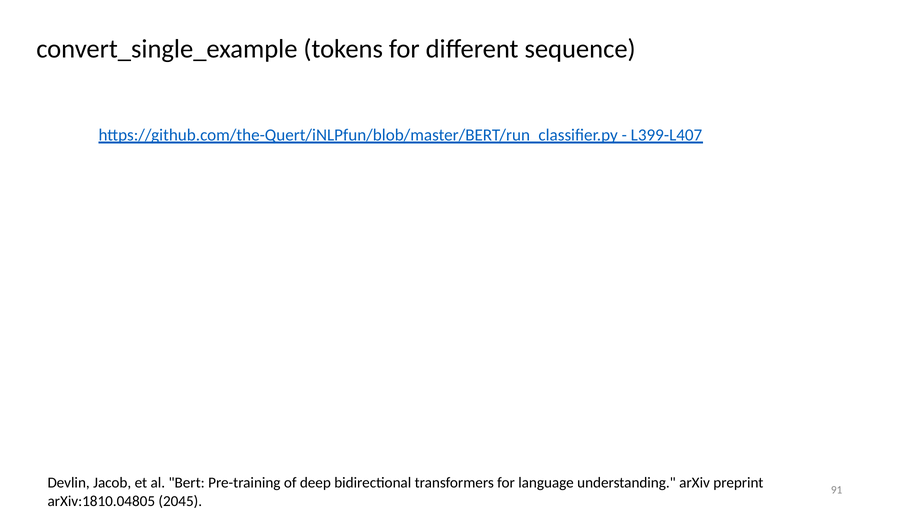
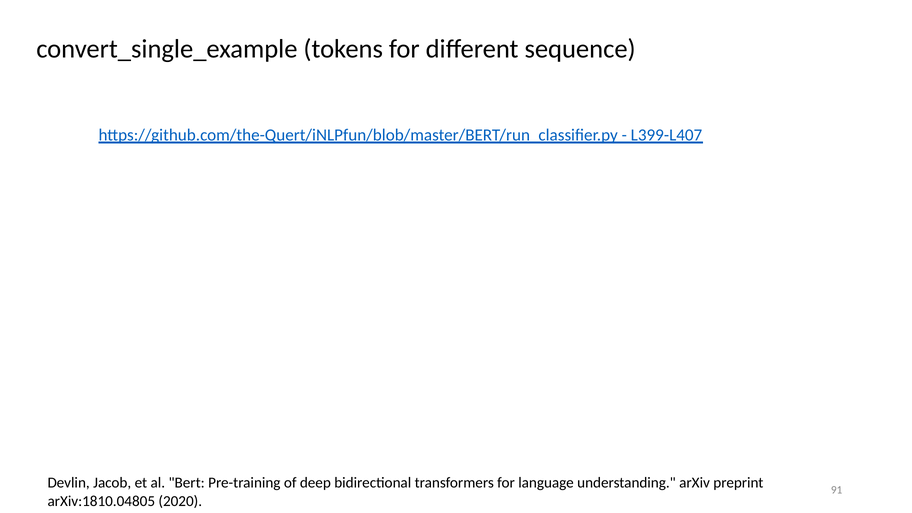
2045: 2045 -> 2020
